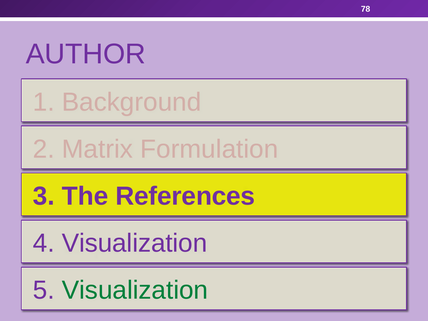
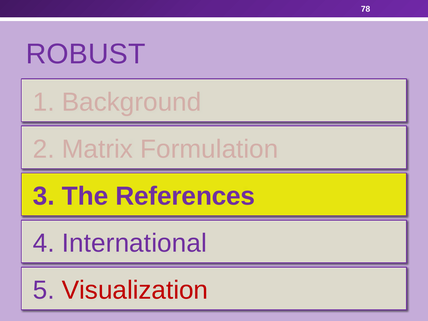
AUTHOR: AUTHOR -> ROBUST
4 Visualization: Visualization -> International
Visualization at (135, 290) colour: green -> red
